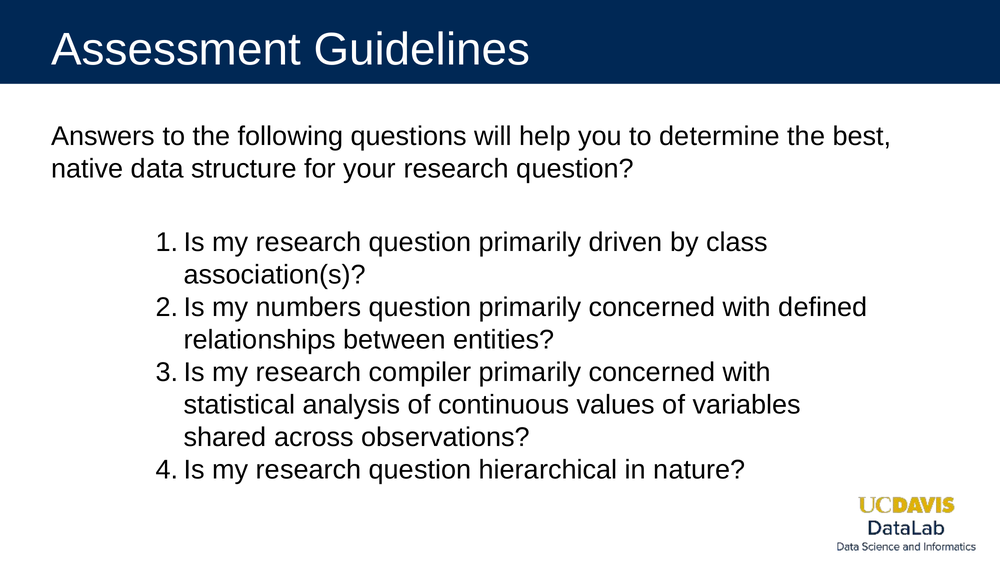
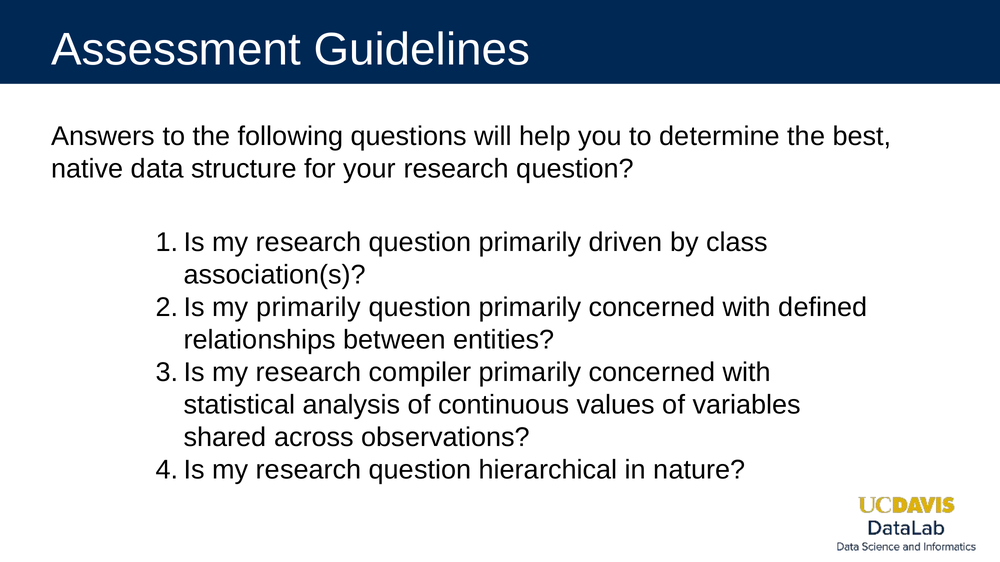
my numbers: numbers -> primarily
